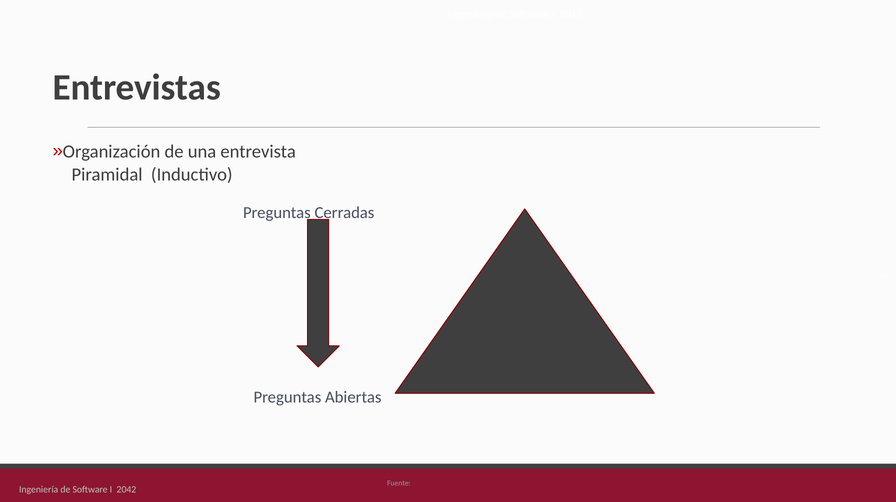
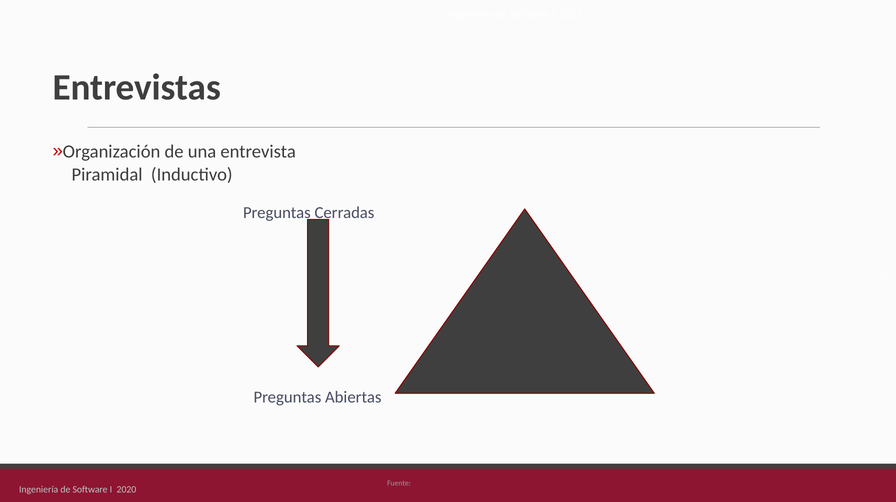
2042: 2042 -> 2020
